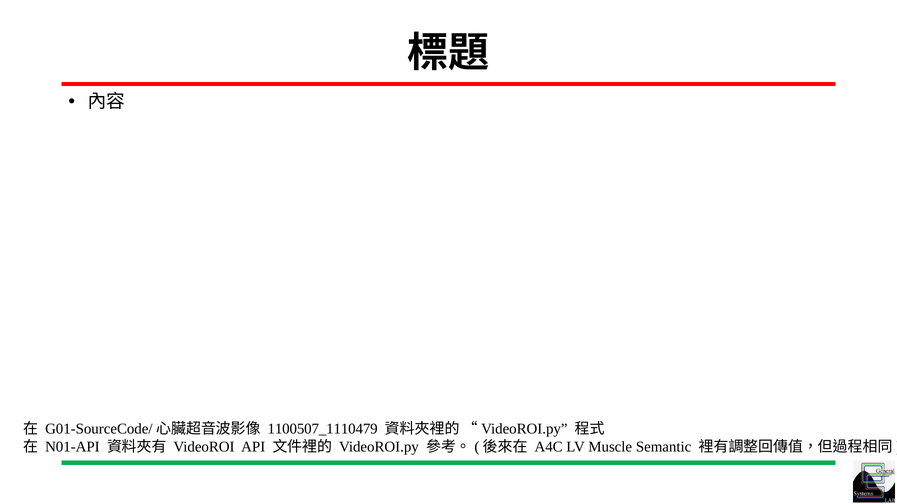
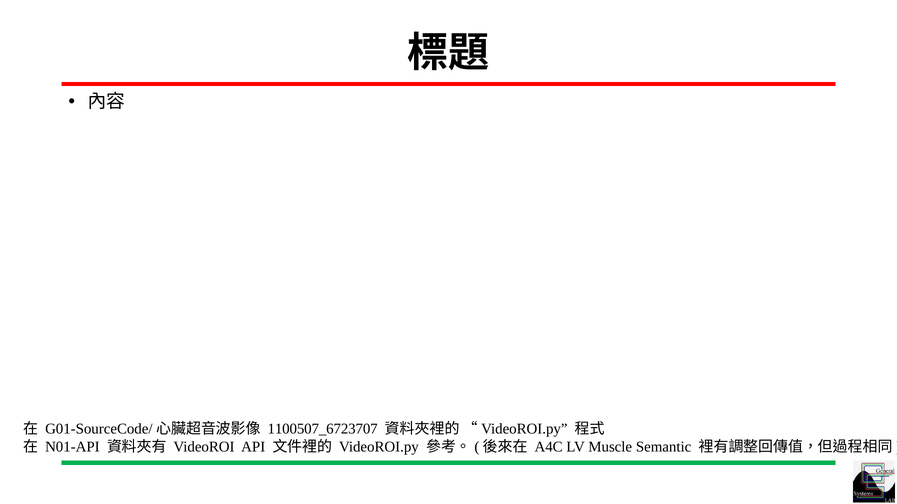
1100507_1110479: 1100507_1110479 -> 1100507_6723707
